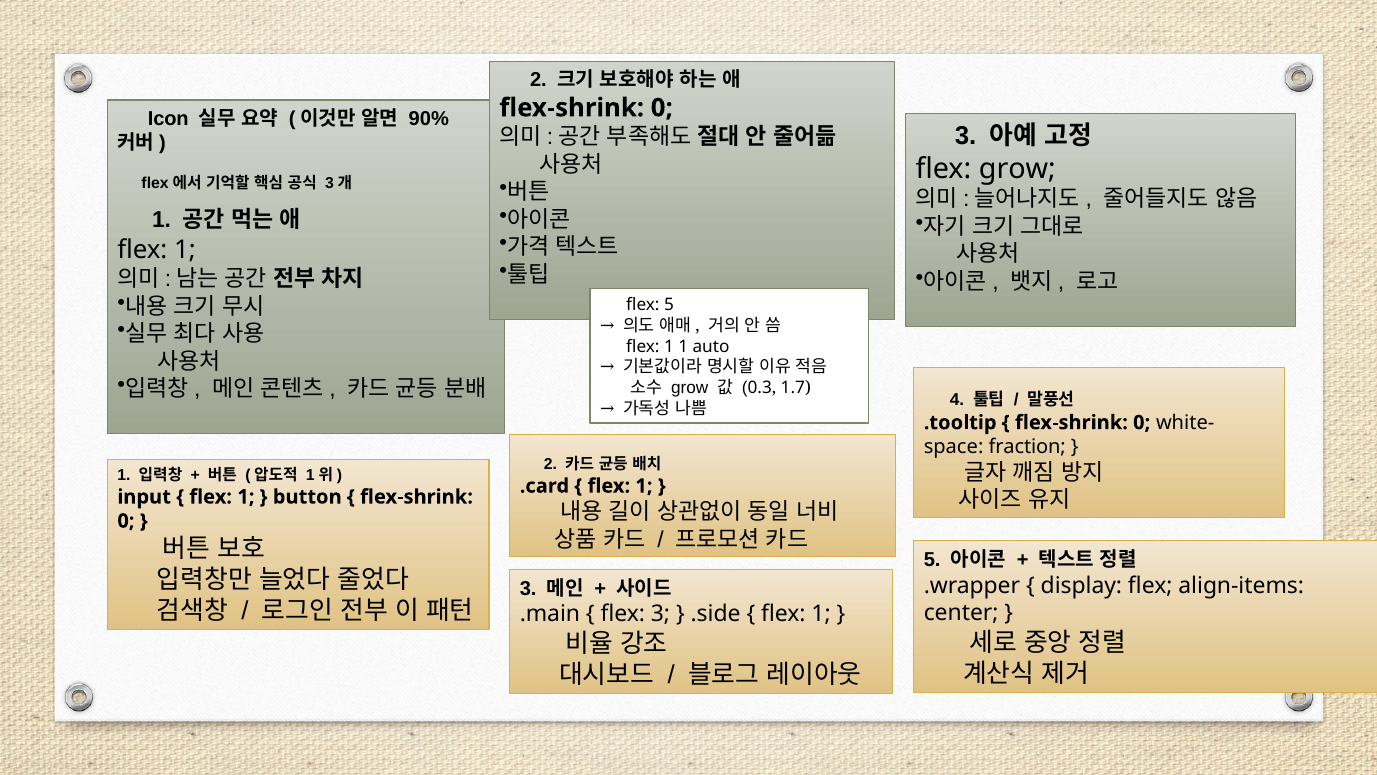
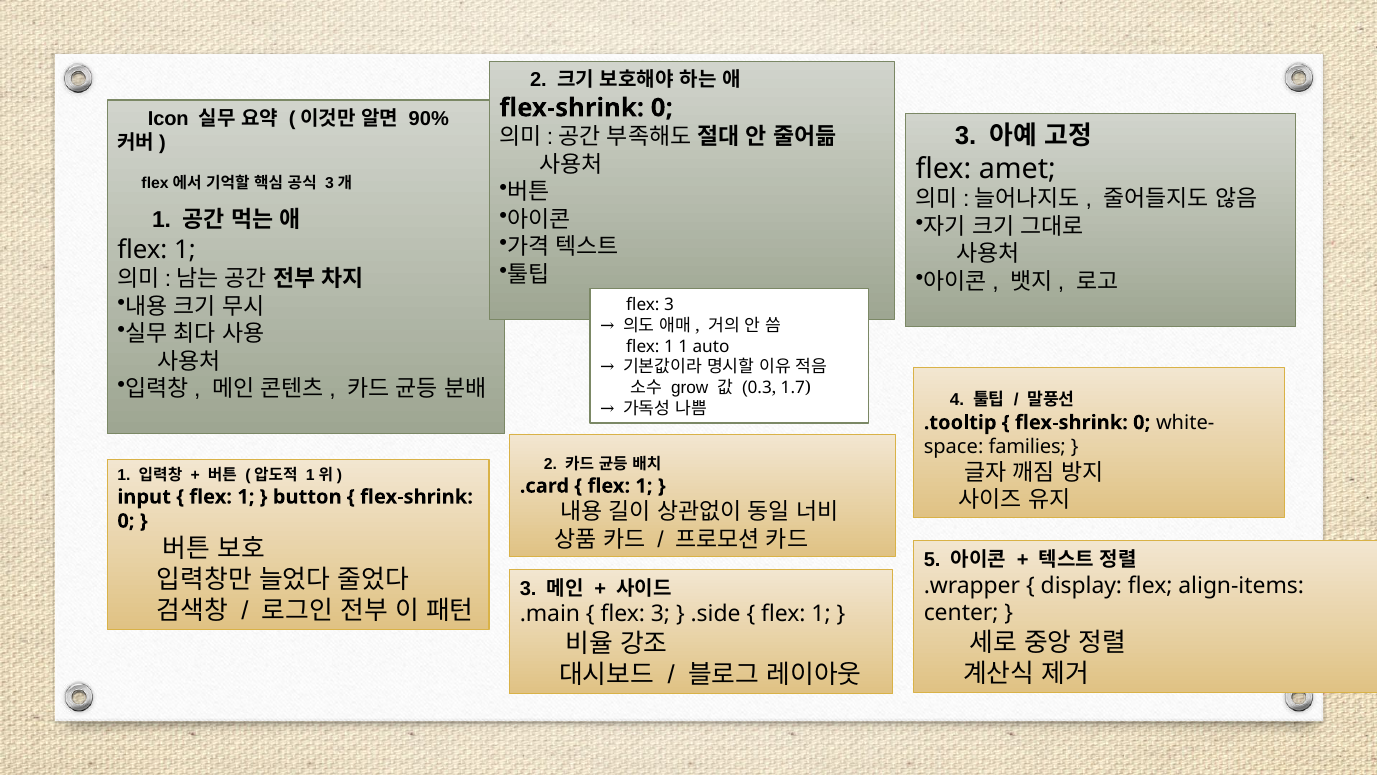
flex grow: grow -> amet
5 at (669, 305): 5 -> 3
fraction: fraction -> families
